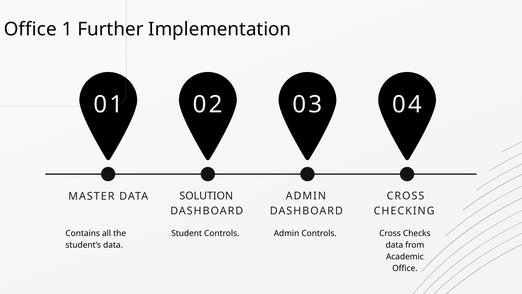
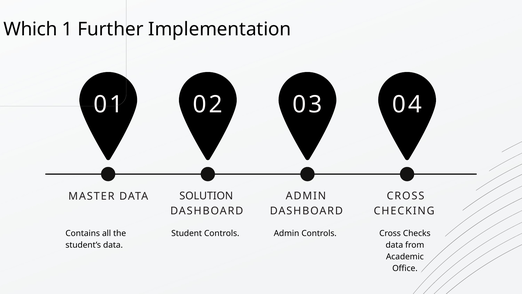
Office at (30, 29): Office -> Which
